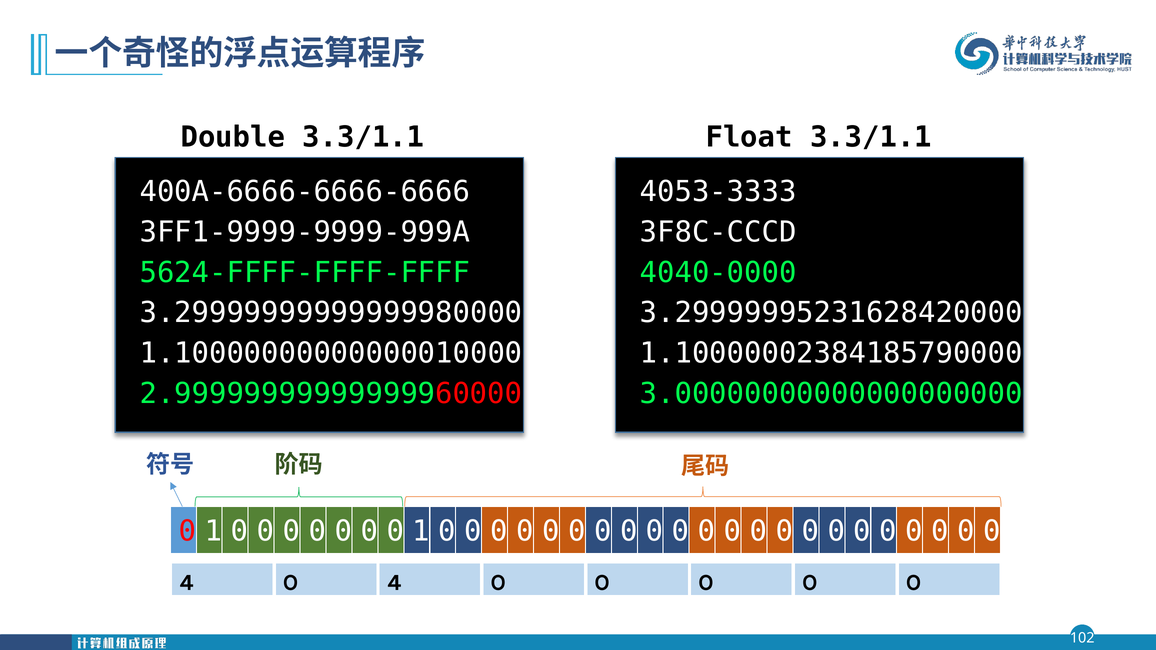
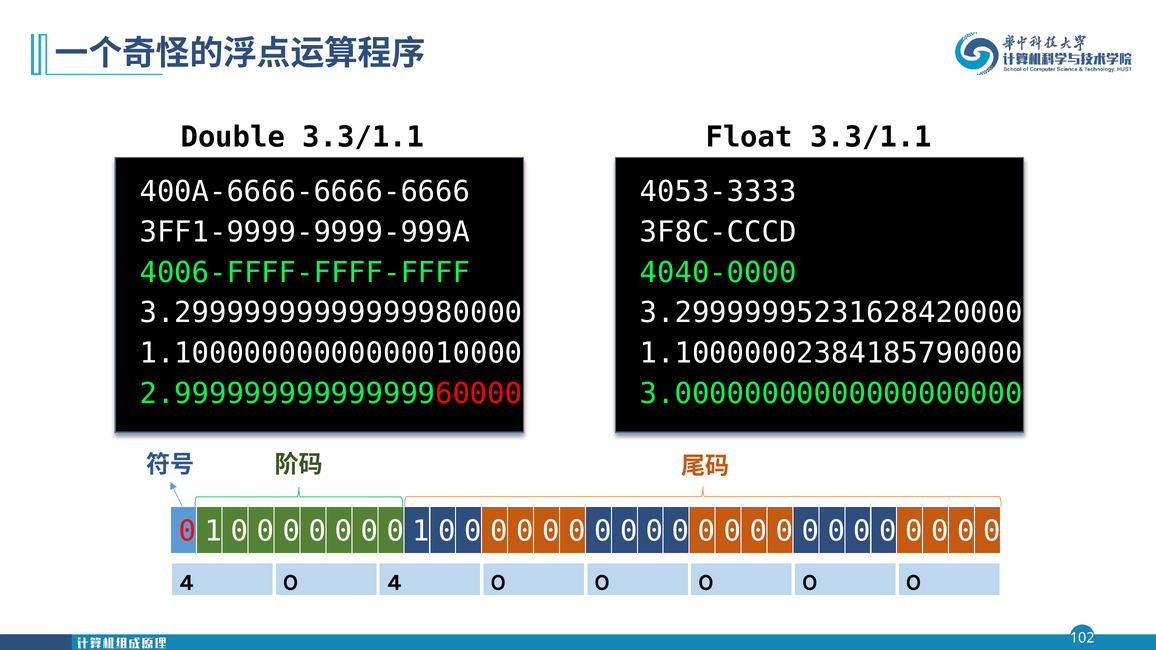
5624-FFFF-FFFF-FFFF: 5624-FFFF-FFFF-FFFF -> 4006-FFFF-FFFF-FFFF
